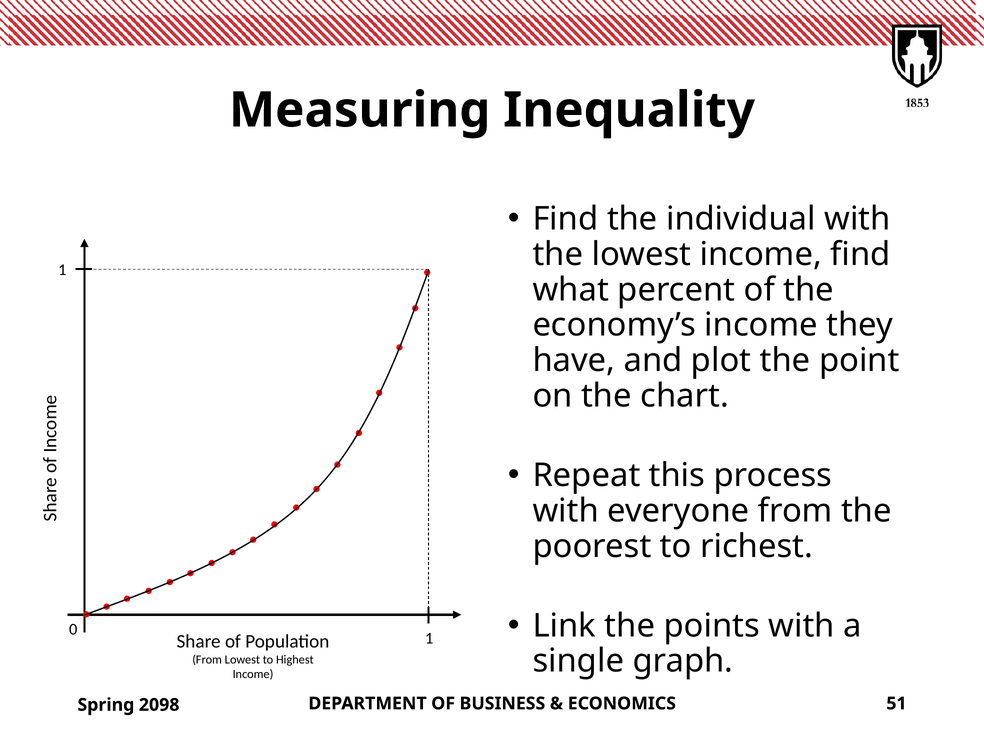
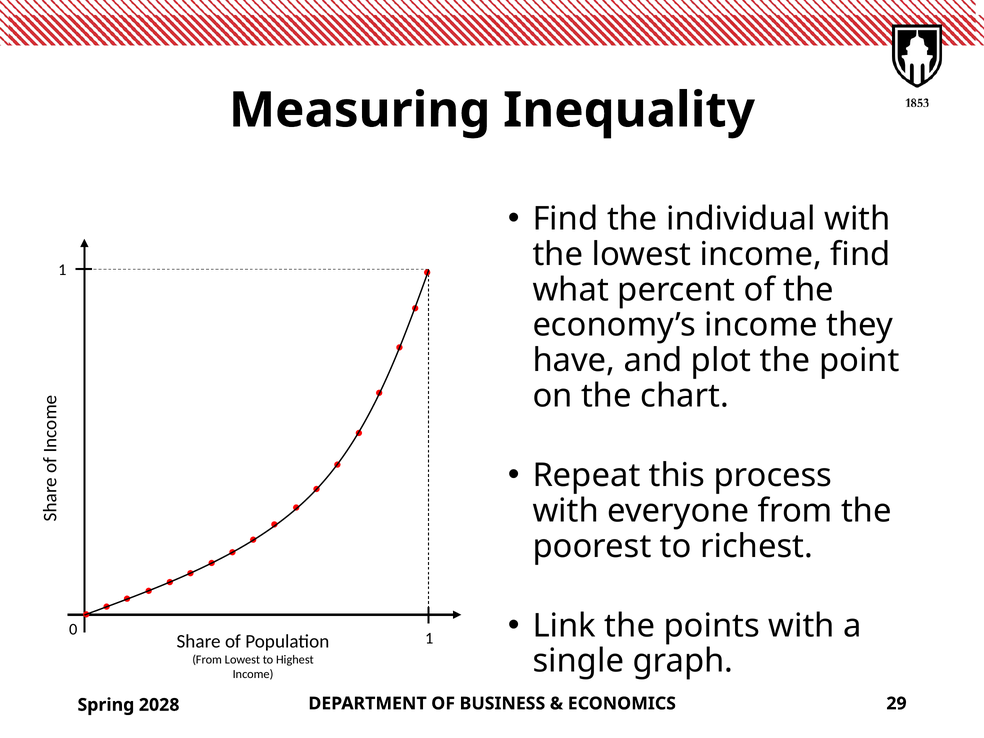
51: 51 -> 29
2098: 2098 -> 2028
